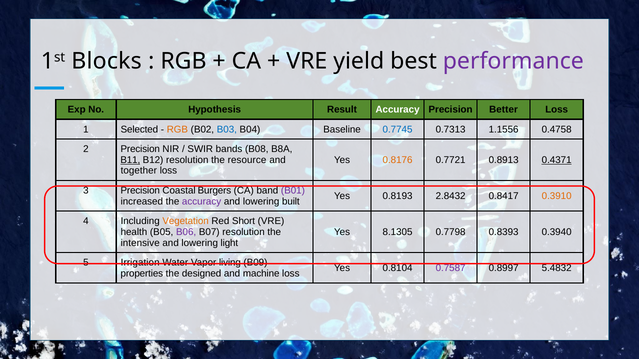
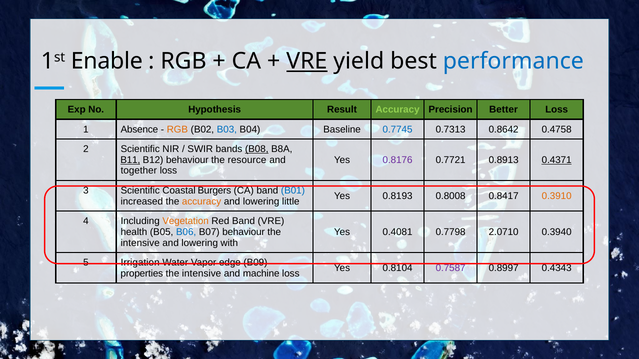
Blocks: Blocks -> Enable
VRE at (307, 61) underline: none -> present
performance colour: purple -> blue
Accuracy at (398, 110) colour: white -> light green
Selected: Selected -> Absence
1.1556: 1.1556 -> 0.8642
2 Precision: Precision -> Scientific
B08 underline: none -> present
B12 resolution: resolution -> behaviour
0.8176 colour: orange -> purple
3 Precision: Precision -> Scientific
B01 colour: purple -> blue
2.8432: 2.8432 -> 0.8008
accuracy at (202, 202) colour: purple -> orange
built: built -> little
Red Short: Short -> Band
B06 colour: purple -> blue
B07 resolution: resolution -> behaviour
8.1305: 8.1305 -> 0.4081
0.8393: 0.8393 -> 2.0710
light: light -> with
living: living -> edge
5.4832: 5.4832 -> 0.4343
designed at (202, 274): designed -> intensive
